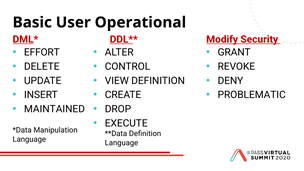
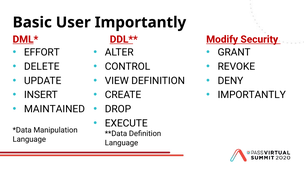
User Operational: Operational -> Importantly
PROBLEMATIC at (252, 95): PROBLEMATIC -> IMPORTANTLY
